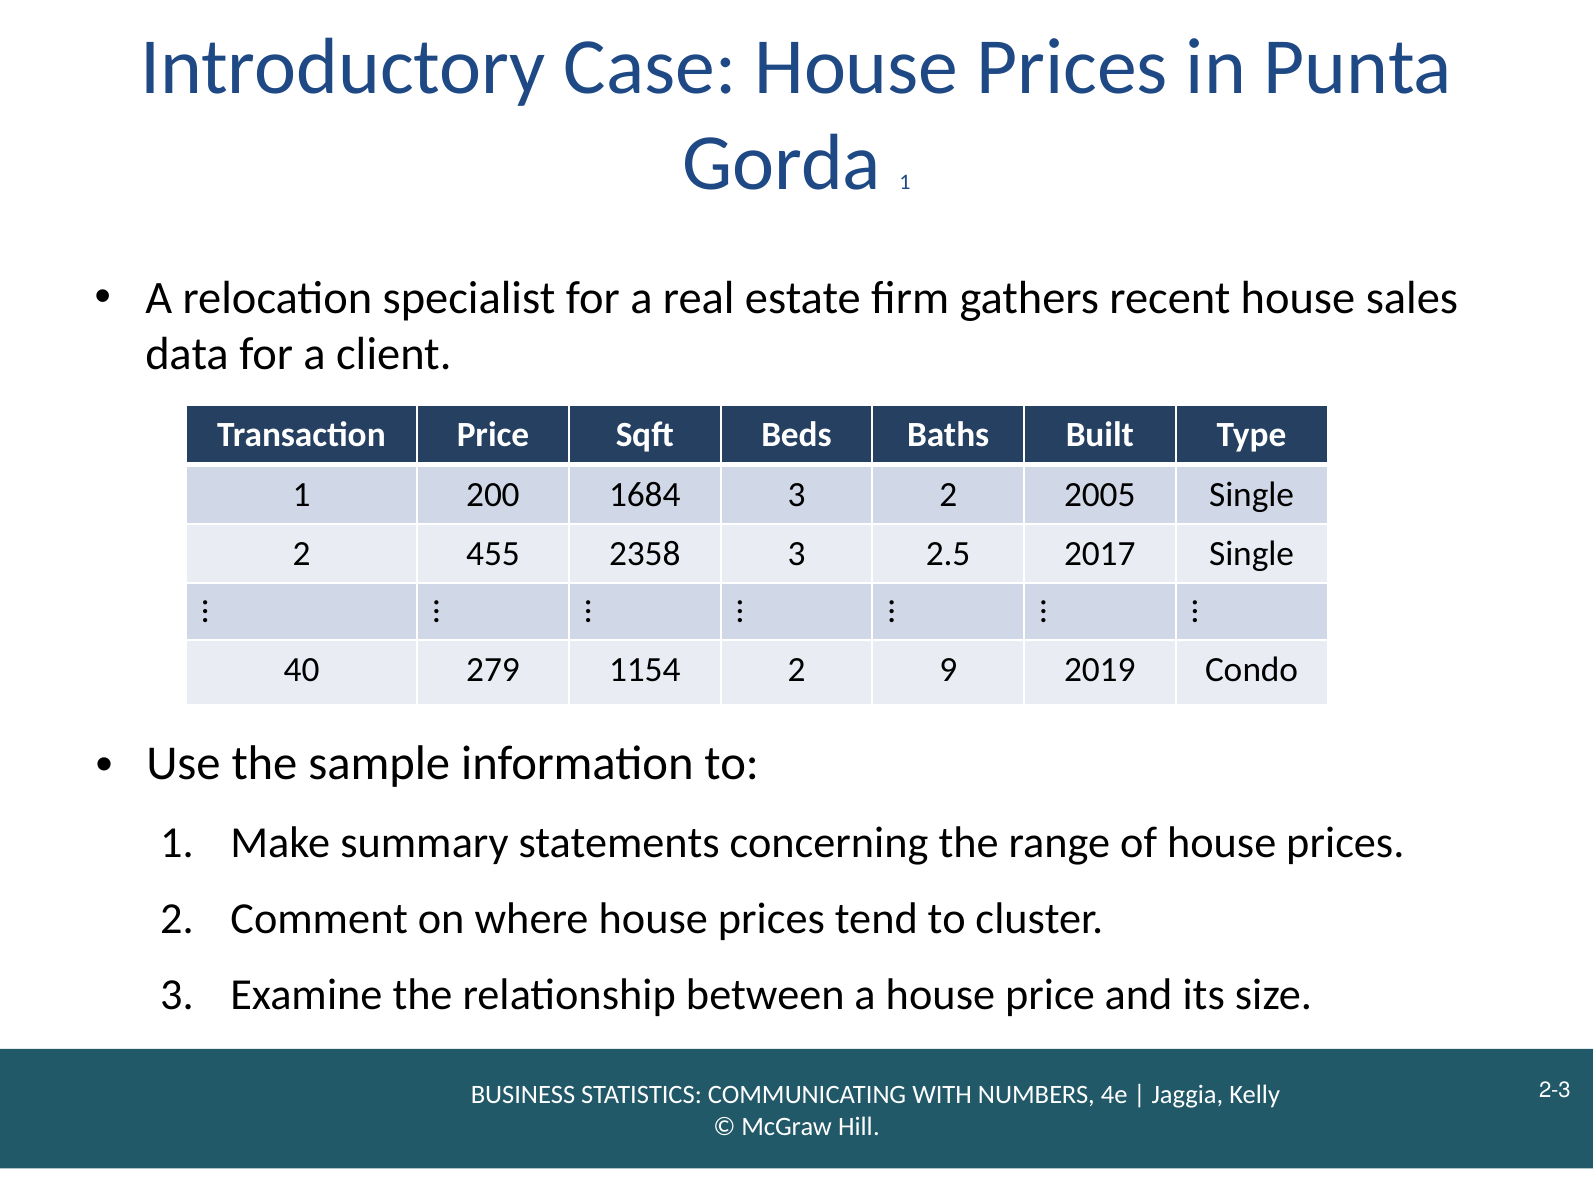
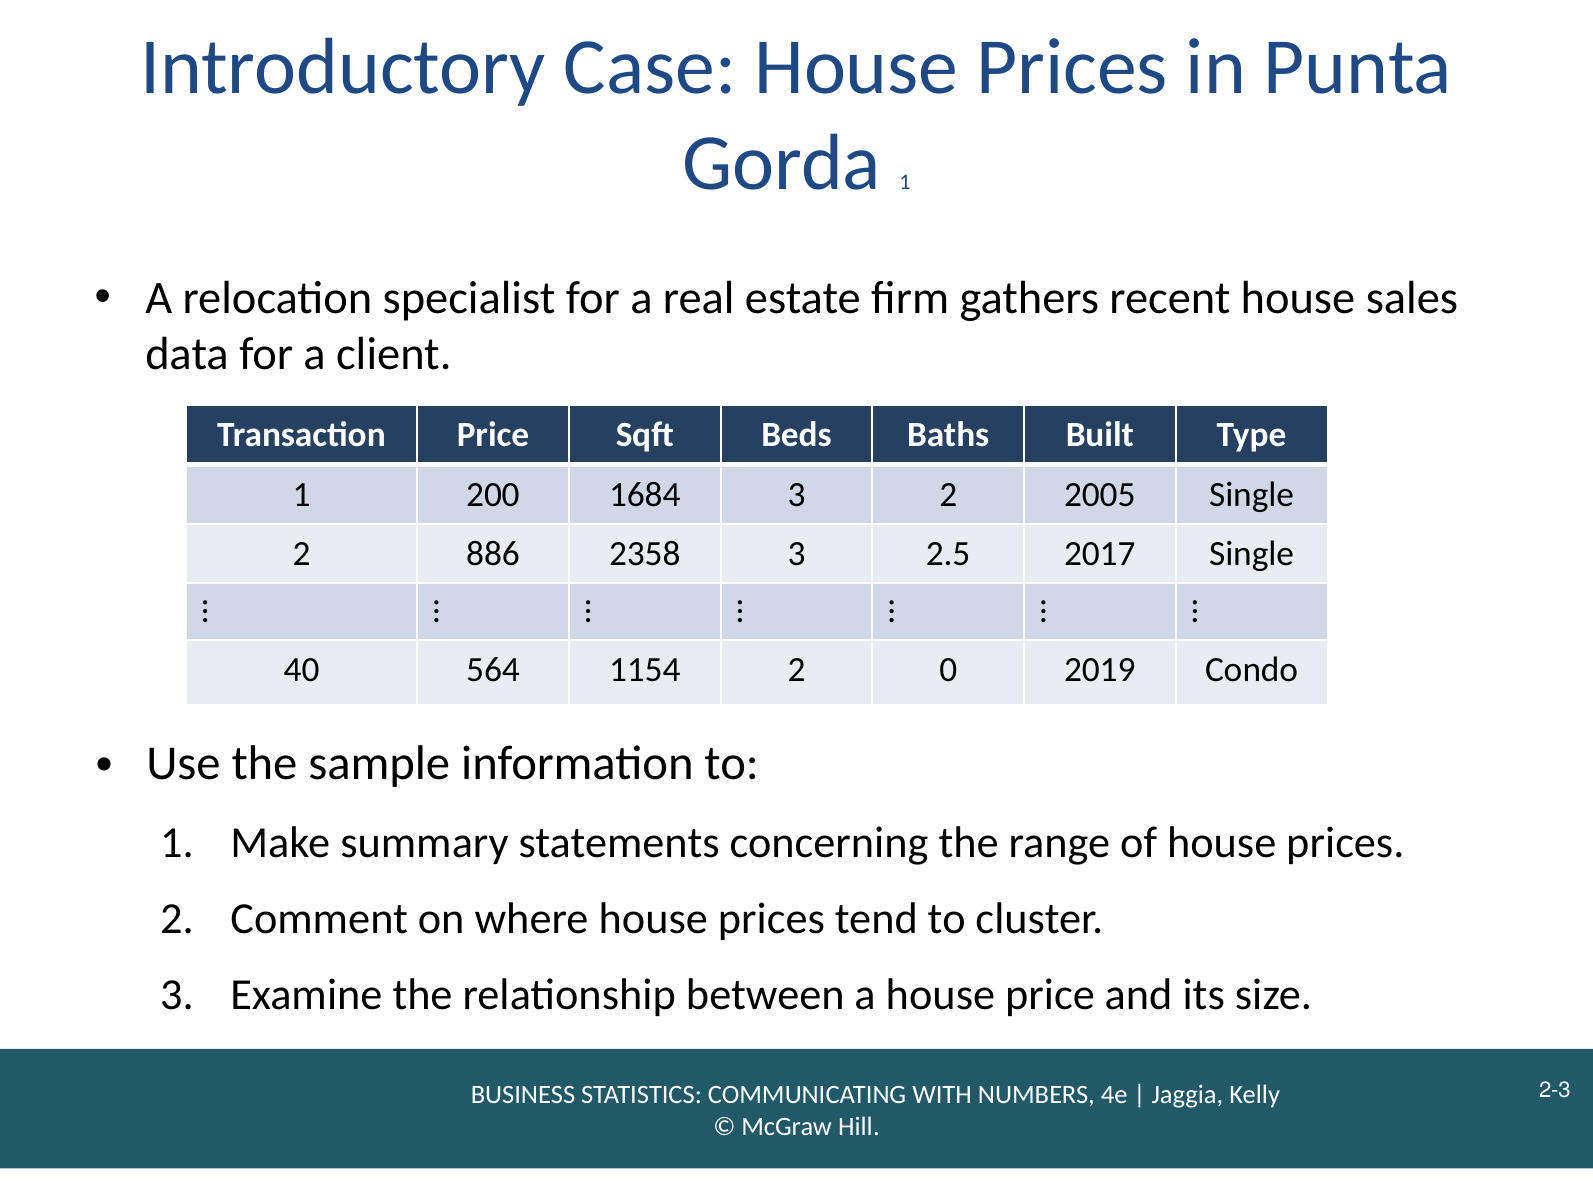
455: 455 -> 886
279: 279 -> 564
9: 9 -> 0
